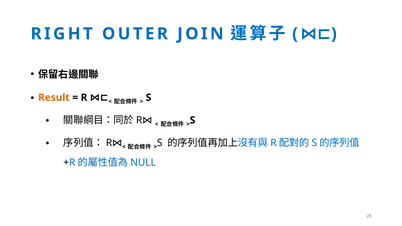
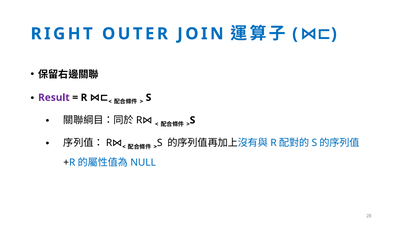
Result colour: orange -> purple
